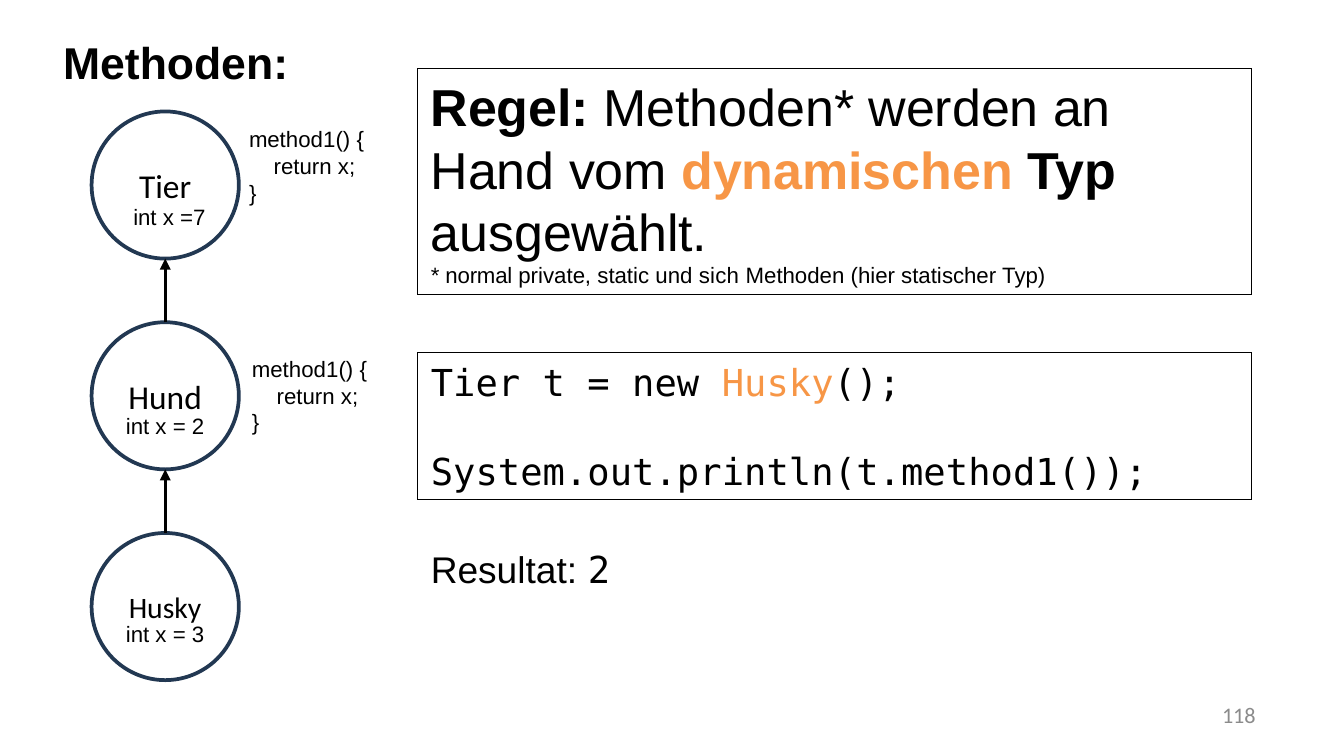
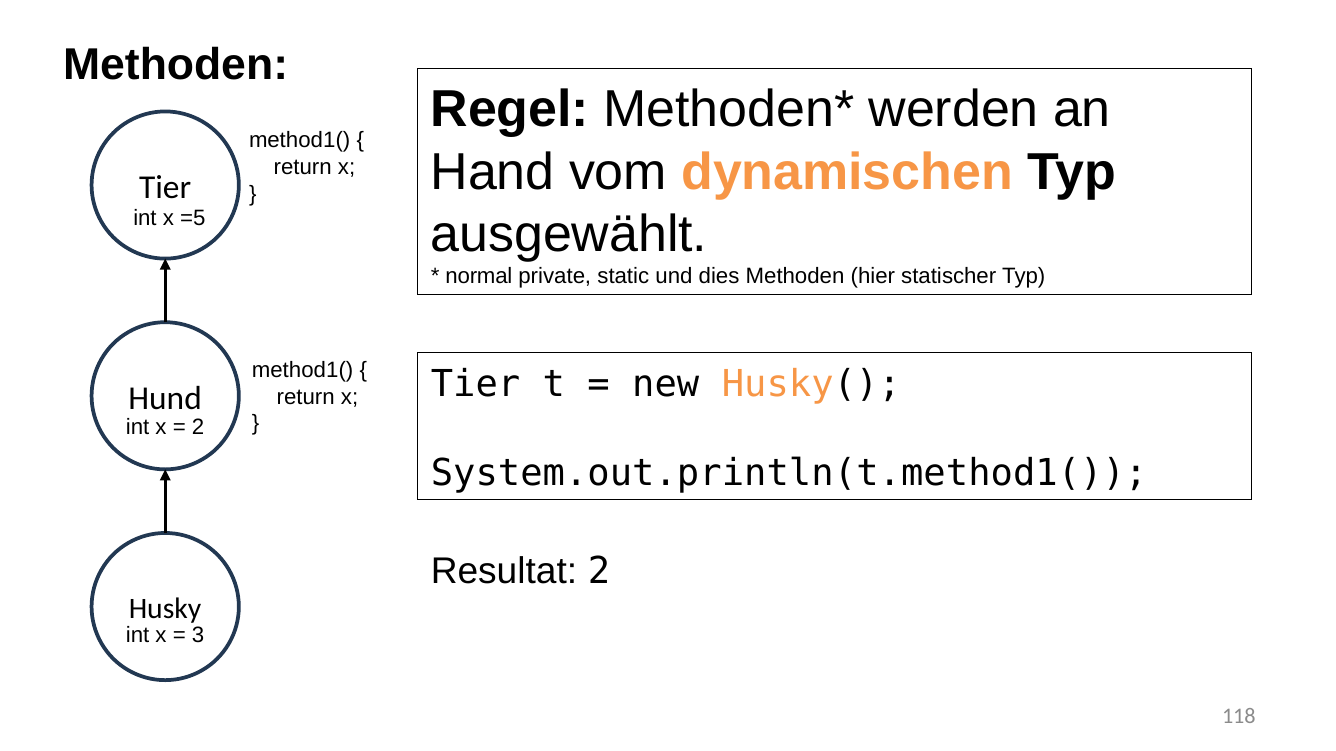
=7: =7 -> =5
sich: sich -> dies
